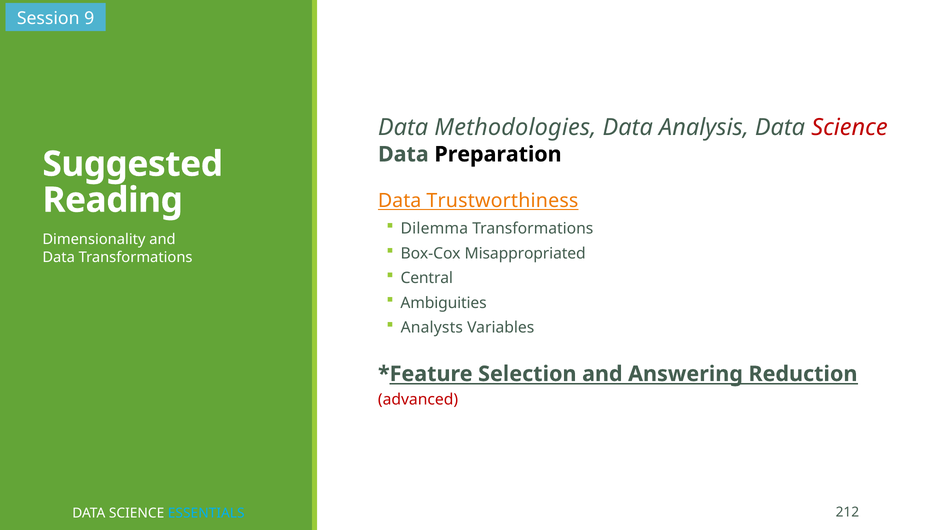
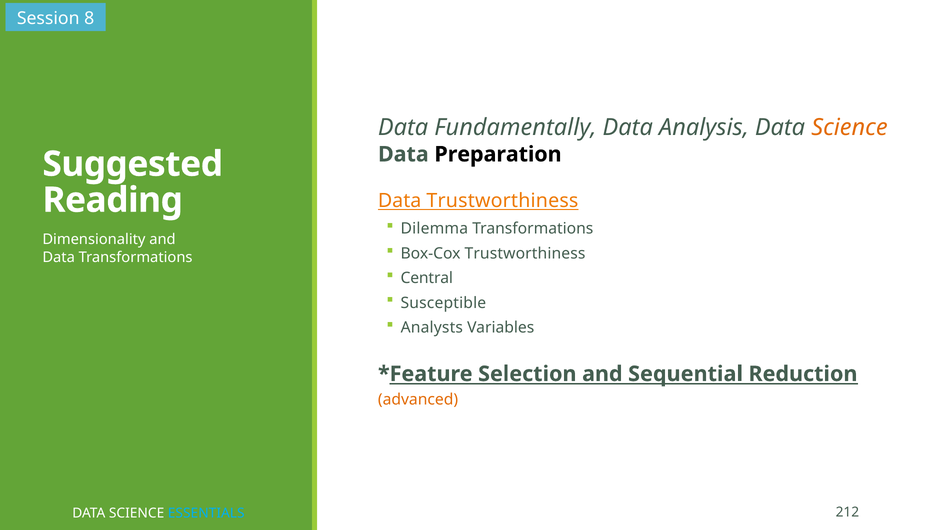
9: 9 -> 8
Methodologies: Methodologies -> Fundamentally
Science at (849, 127) colour: red -> orange
Box-Cox Misappropriated: Misappropriated -> Trustworthiness
Ambiguities: Ambiguities -> Susceptible
Answering: Answering -> Sequential
advanced colour: red -> orange
